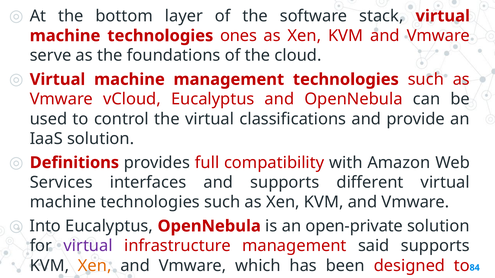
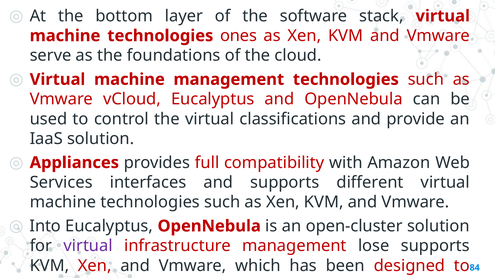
Definitions: Definitions -> Appliances
open-private: open-private -> open-cluster
said: said -> lose
Xen at (95, 266) colour: orange -> red
